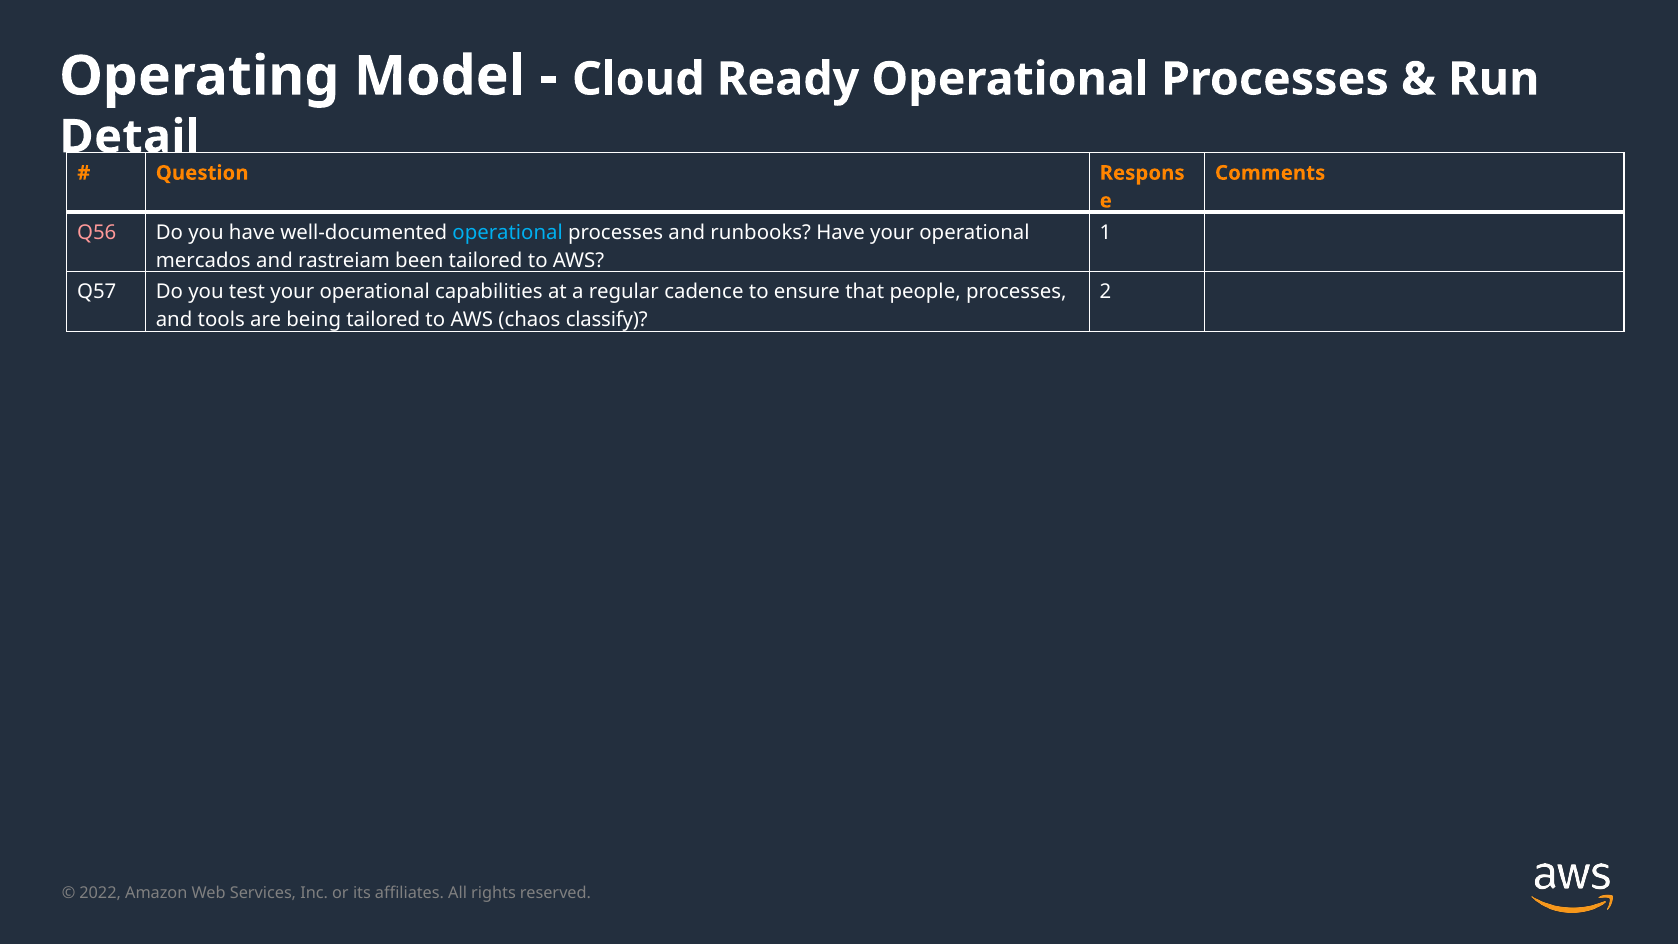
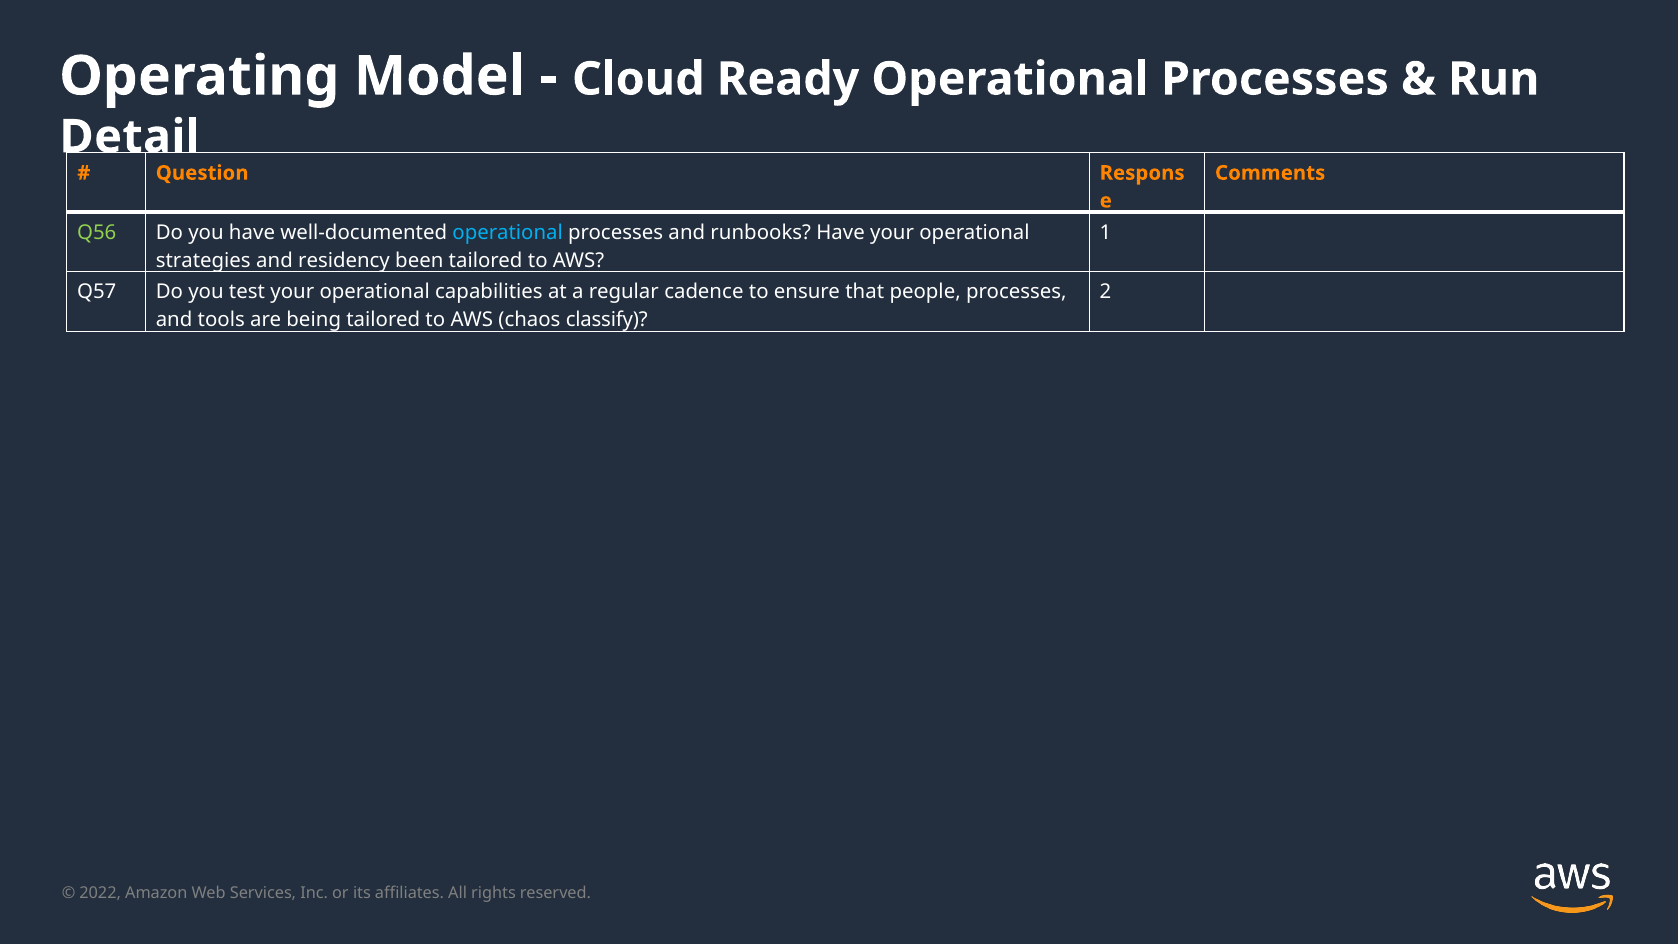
Q56 colour: pink -> light green
mercados: mercados -> strategies
rastreiam: rastreiam -> residency
